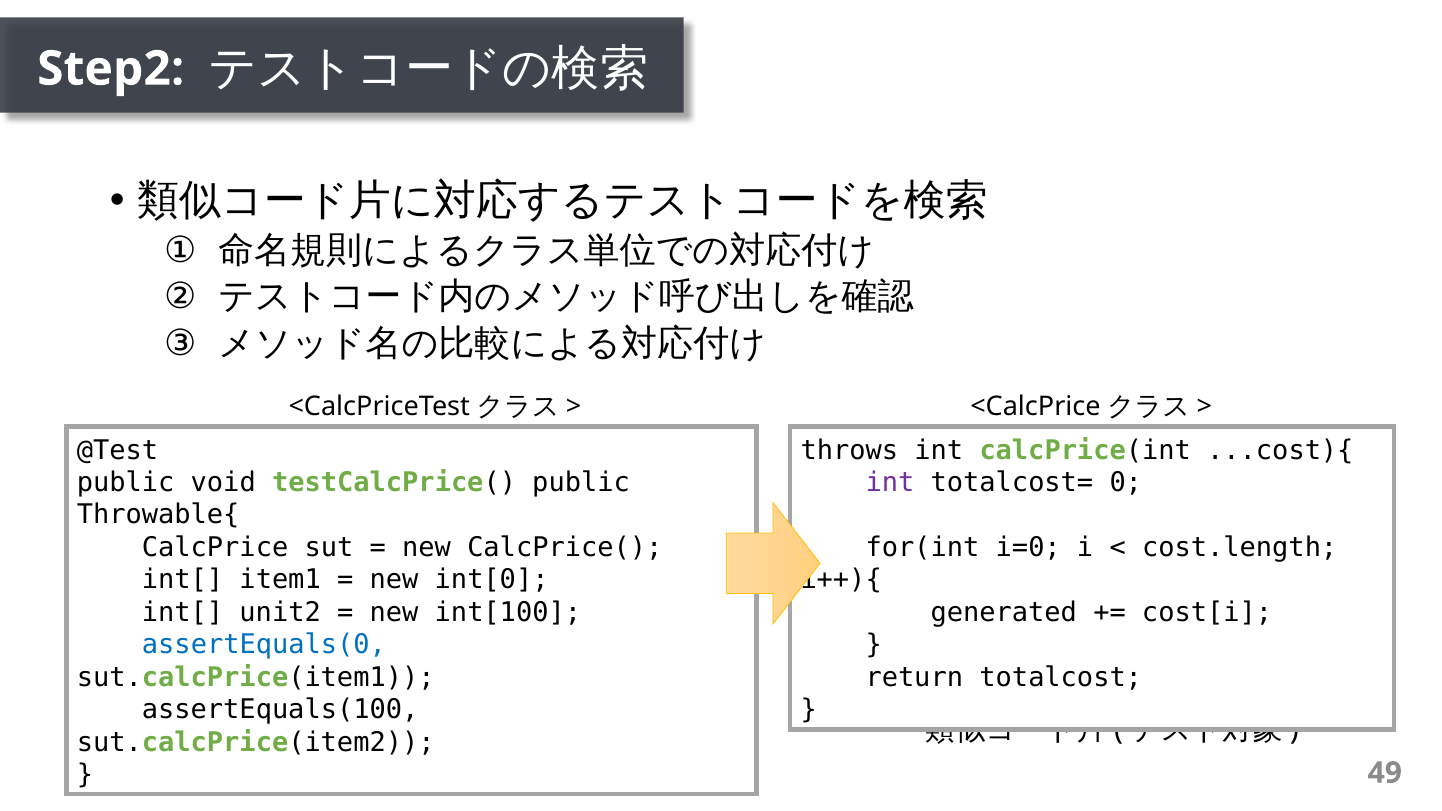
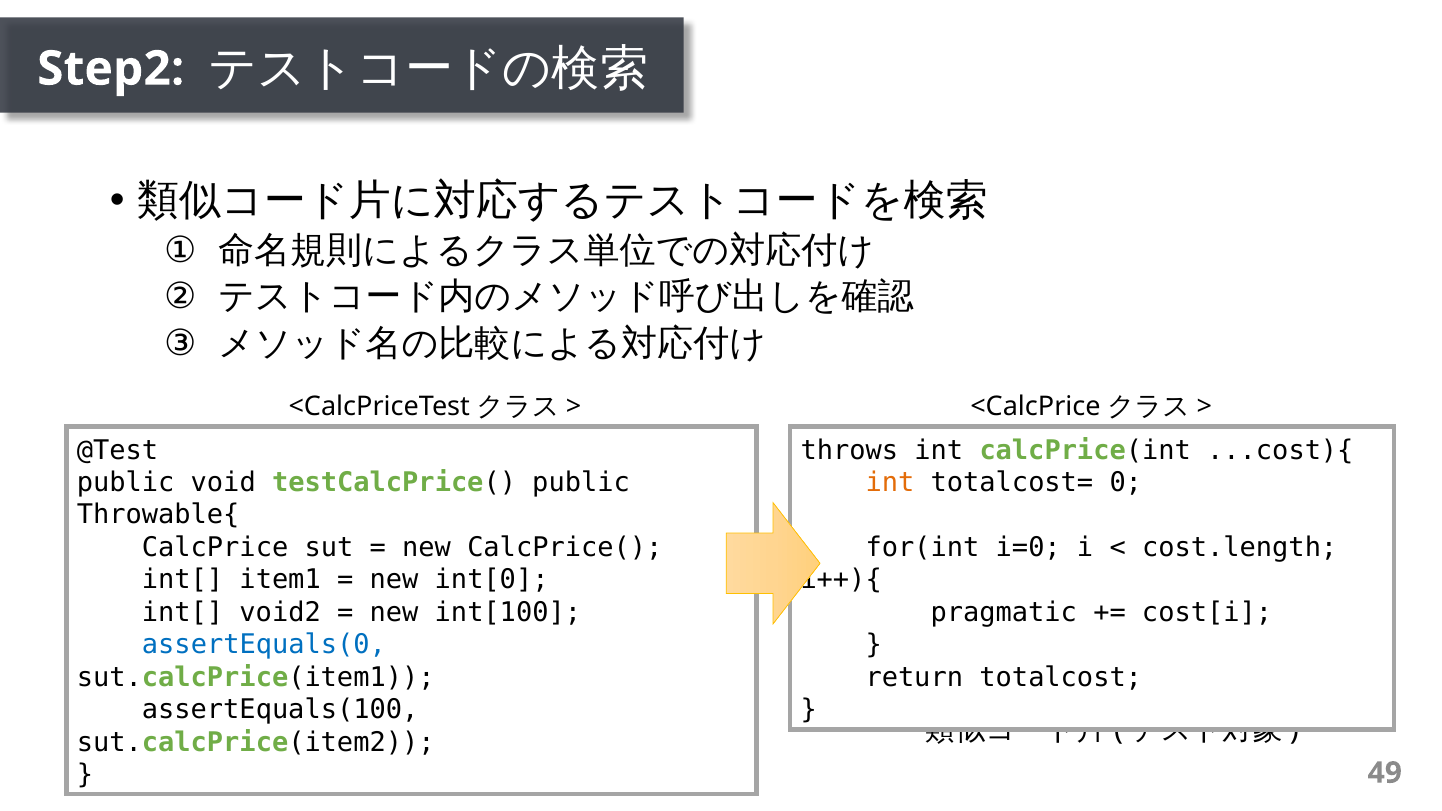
int at (890, 483) colour: purple -> orange
unit2: unit2 -> void2
generated: generated -> pragmatic
